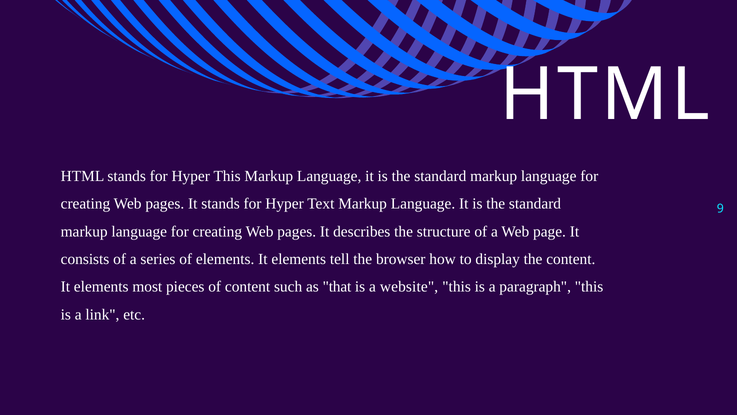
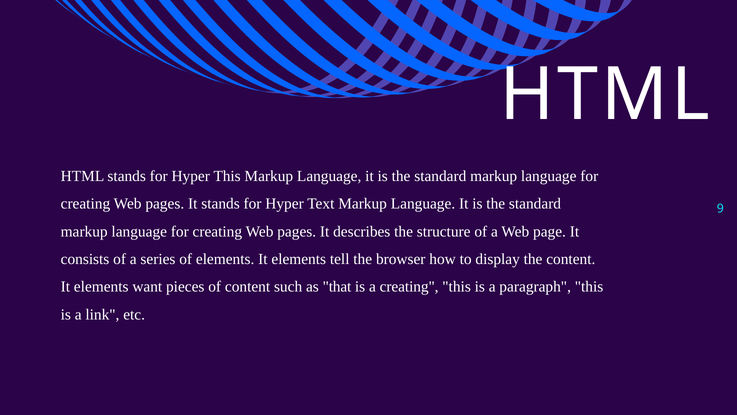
most: most -> want
a website: website -> creating
